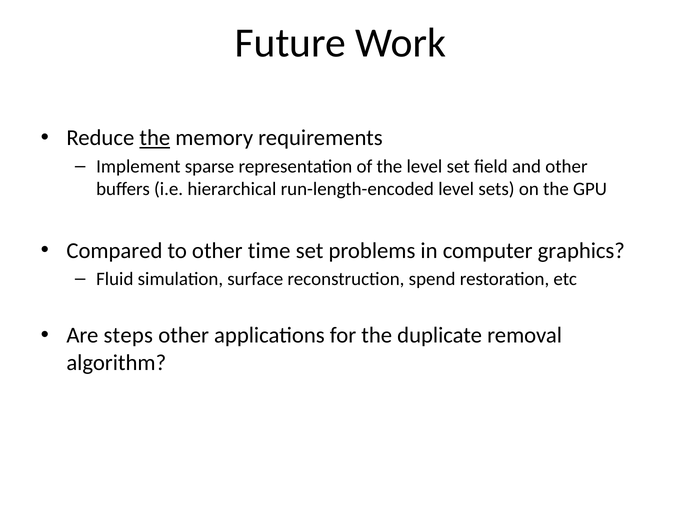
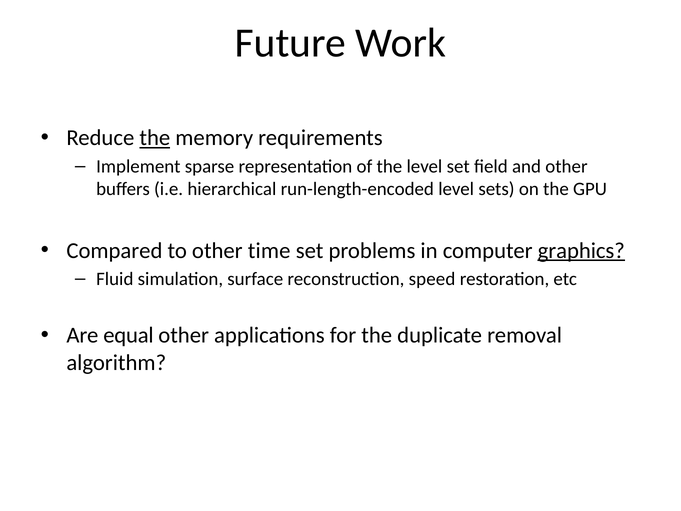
graphics underline: none -> present
spend: spend -> speed
steps: steps -> equal
